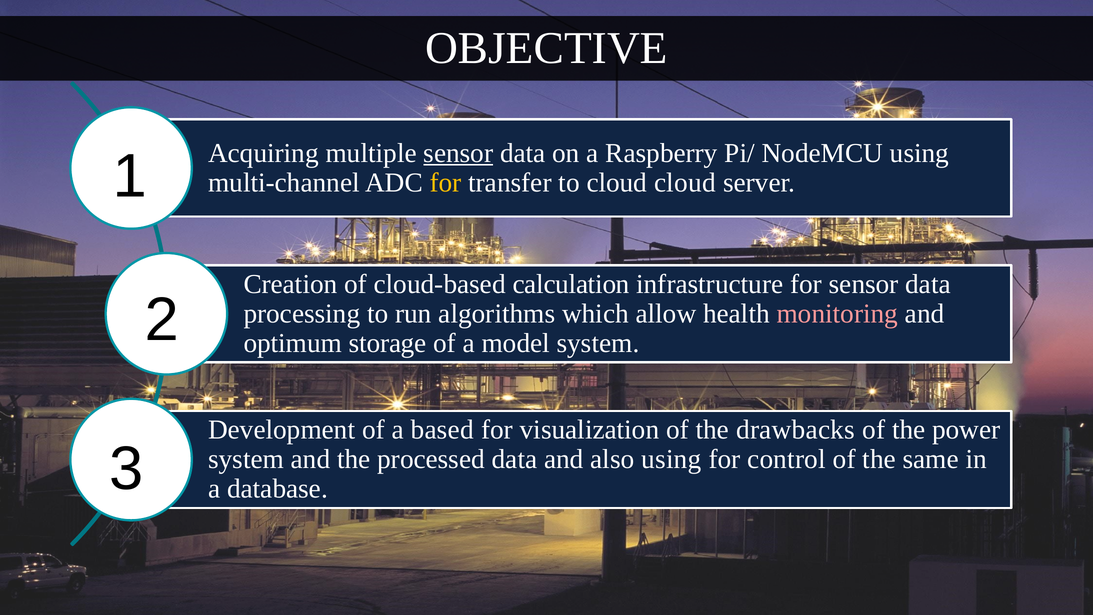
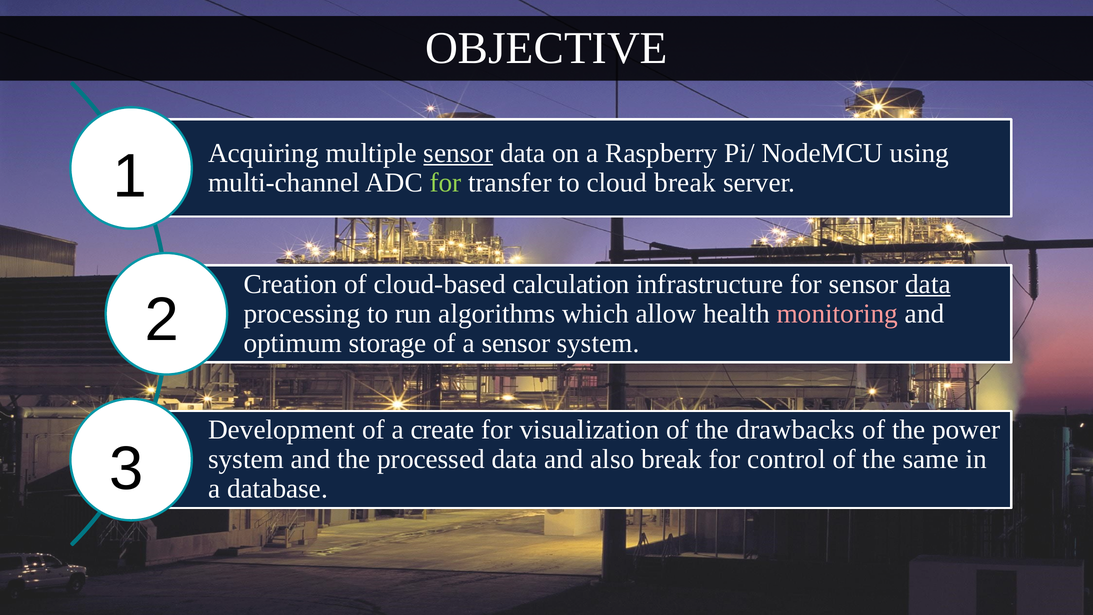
for at (445, 182) colour: yellow -> light green
cloud cloud: cloud -> break
data at (928, 284) underline: none -> present
a model: model -> sensor
based: based -> create
also using: using -> break
